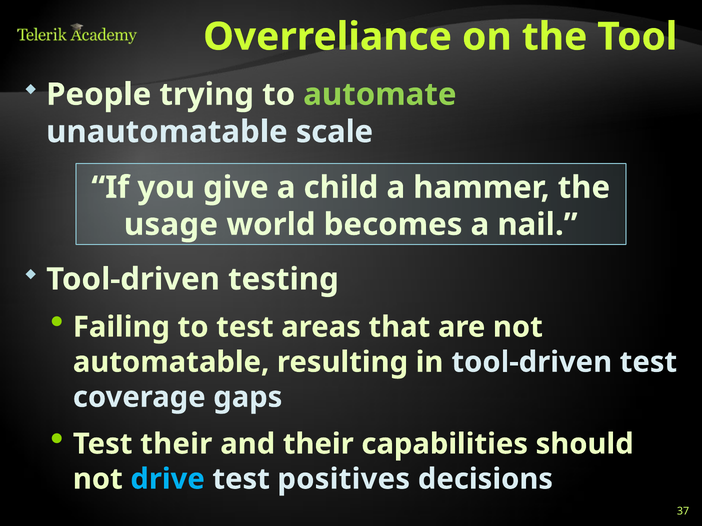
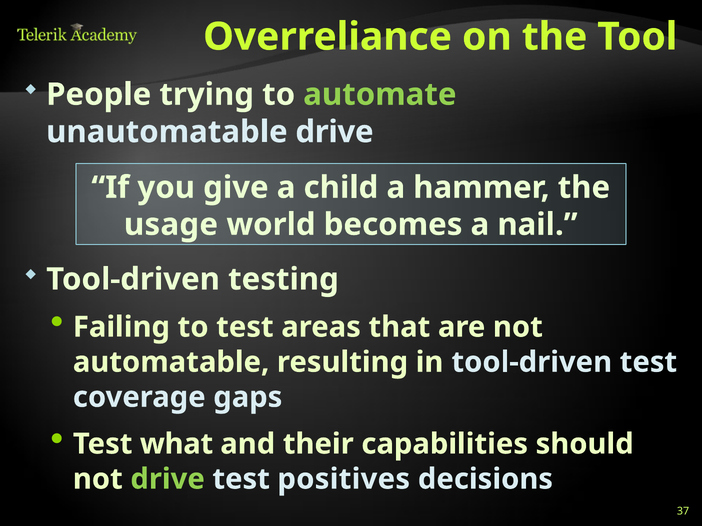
unautomatable scale: scale -> drive
Test their: their -> what
drive at (168, 479) colour: light blue -> light green
